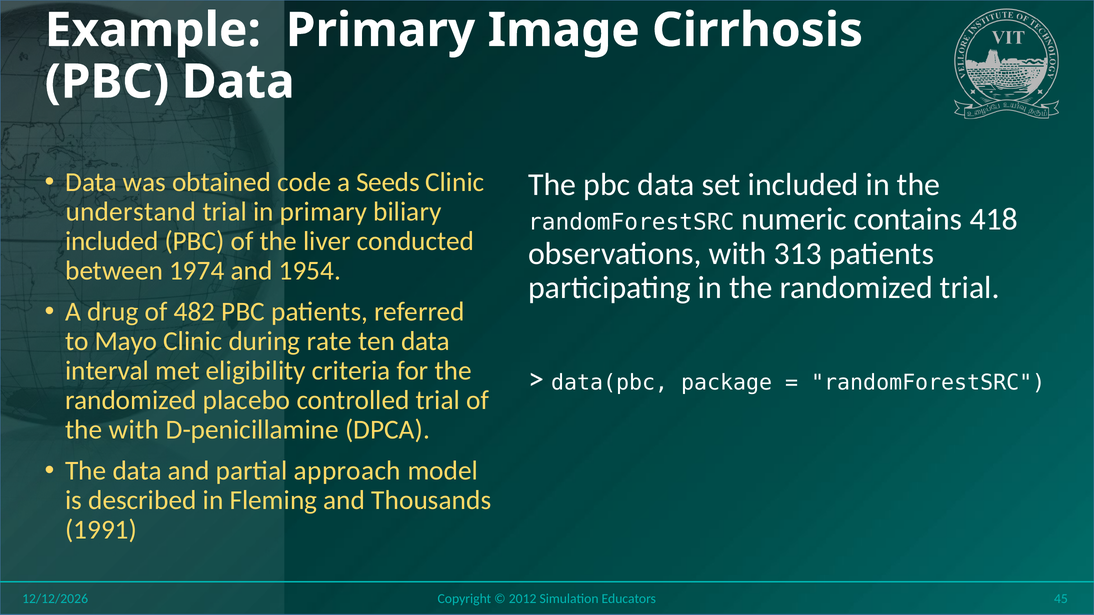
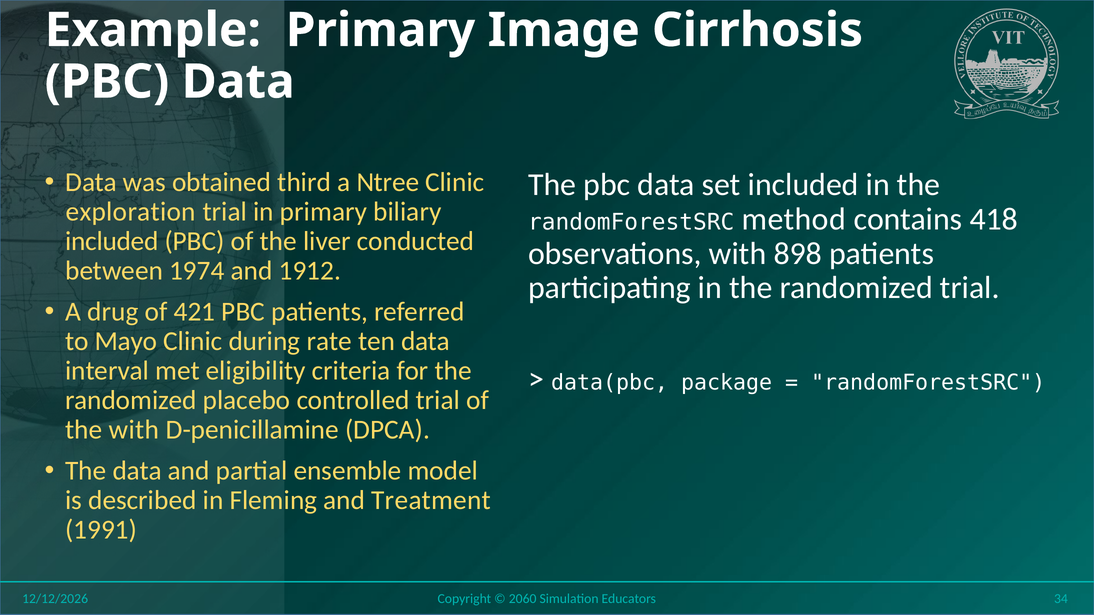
code: code -> third
Seeds: Seeds -> Ntree
understand: understand -> exploration
numeric: numeric -> method
313: 313 -> 898
1954: 1954 -> 1912
482: 482 -> 421
approach: approach -> ensemble
Thousands: Thousands -> Treatment
2012: 2012 -> 2060
45: 45 -> 34
